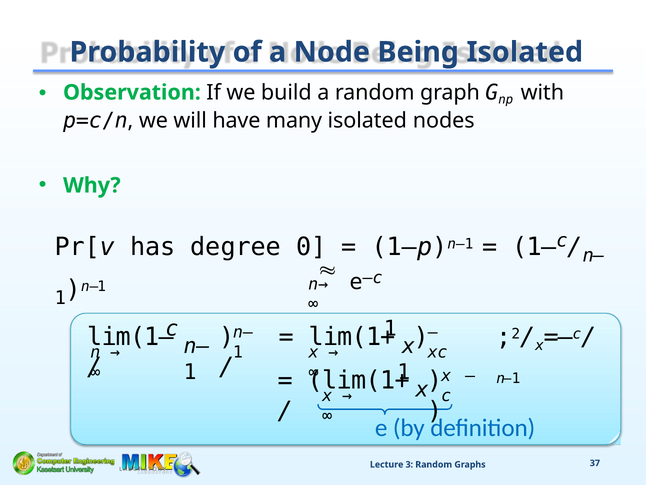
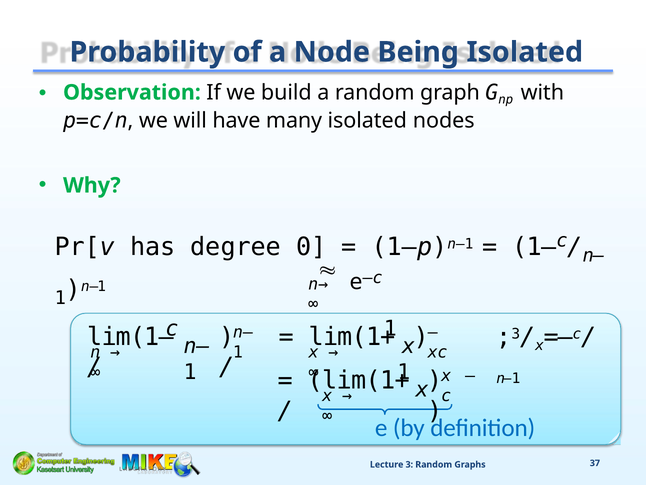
2 at (516, 334): 2 -> 3
